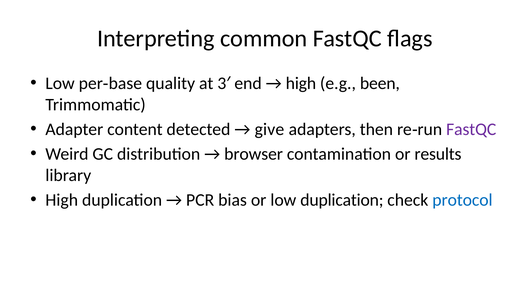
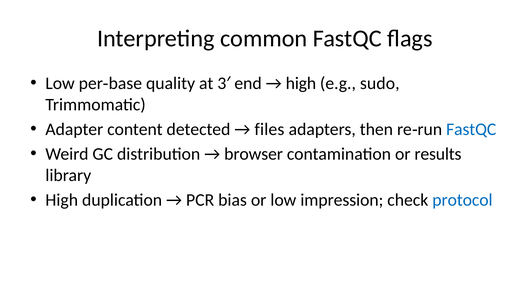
been: been -> sudo
give: give -> files
FastQC at (471, 129) colour: purple -> blue
low duplication: duplication -> impression
